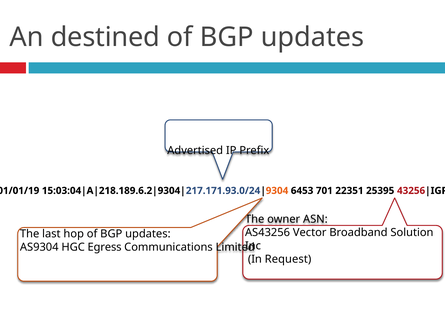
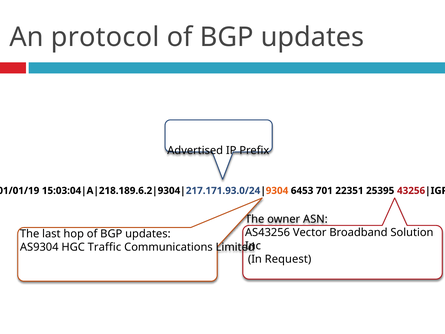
destined: destined -> protocol
Egress: Egress -> Traffic
